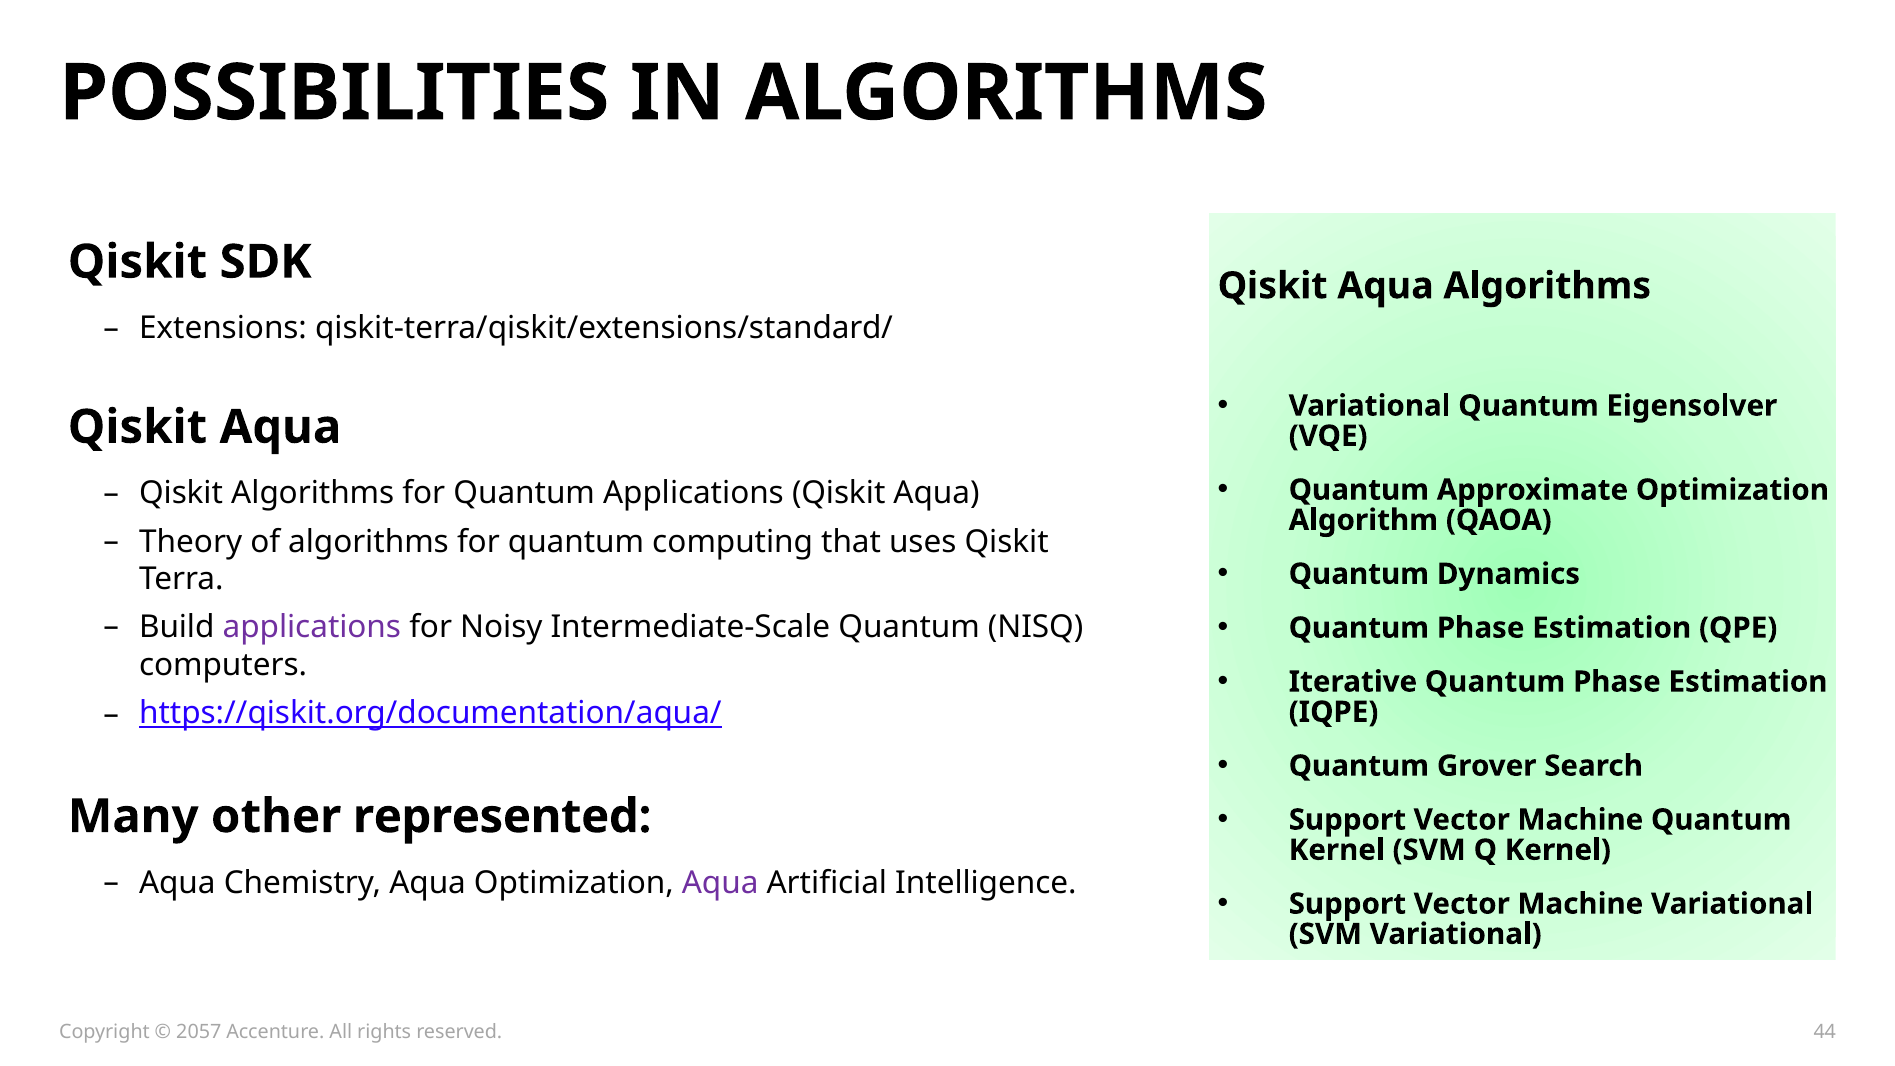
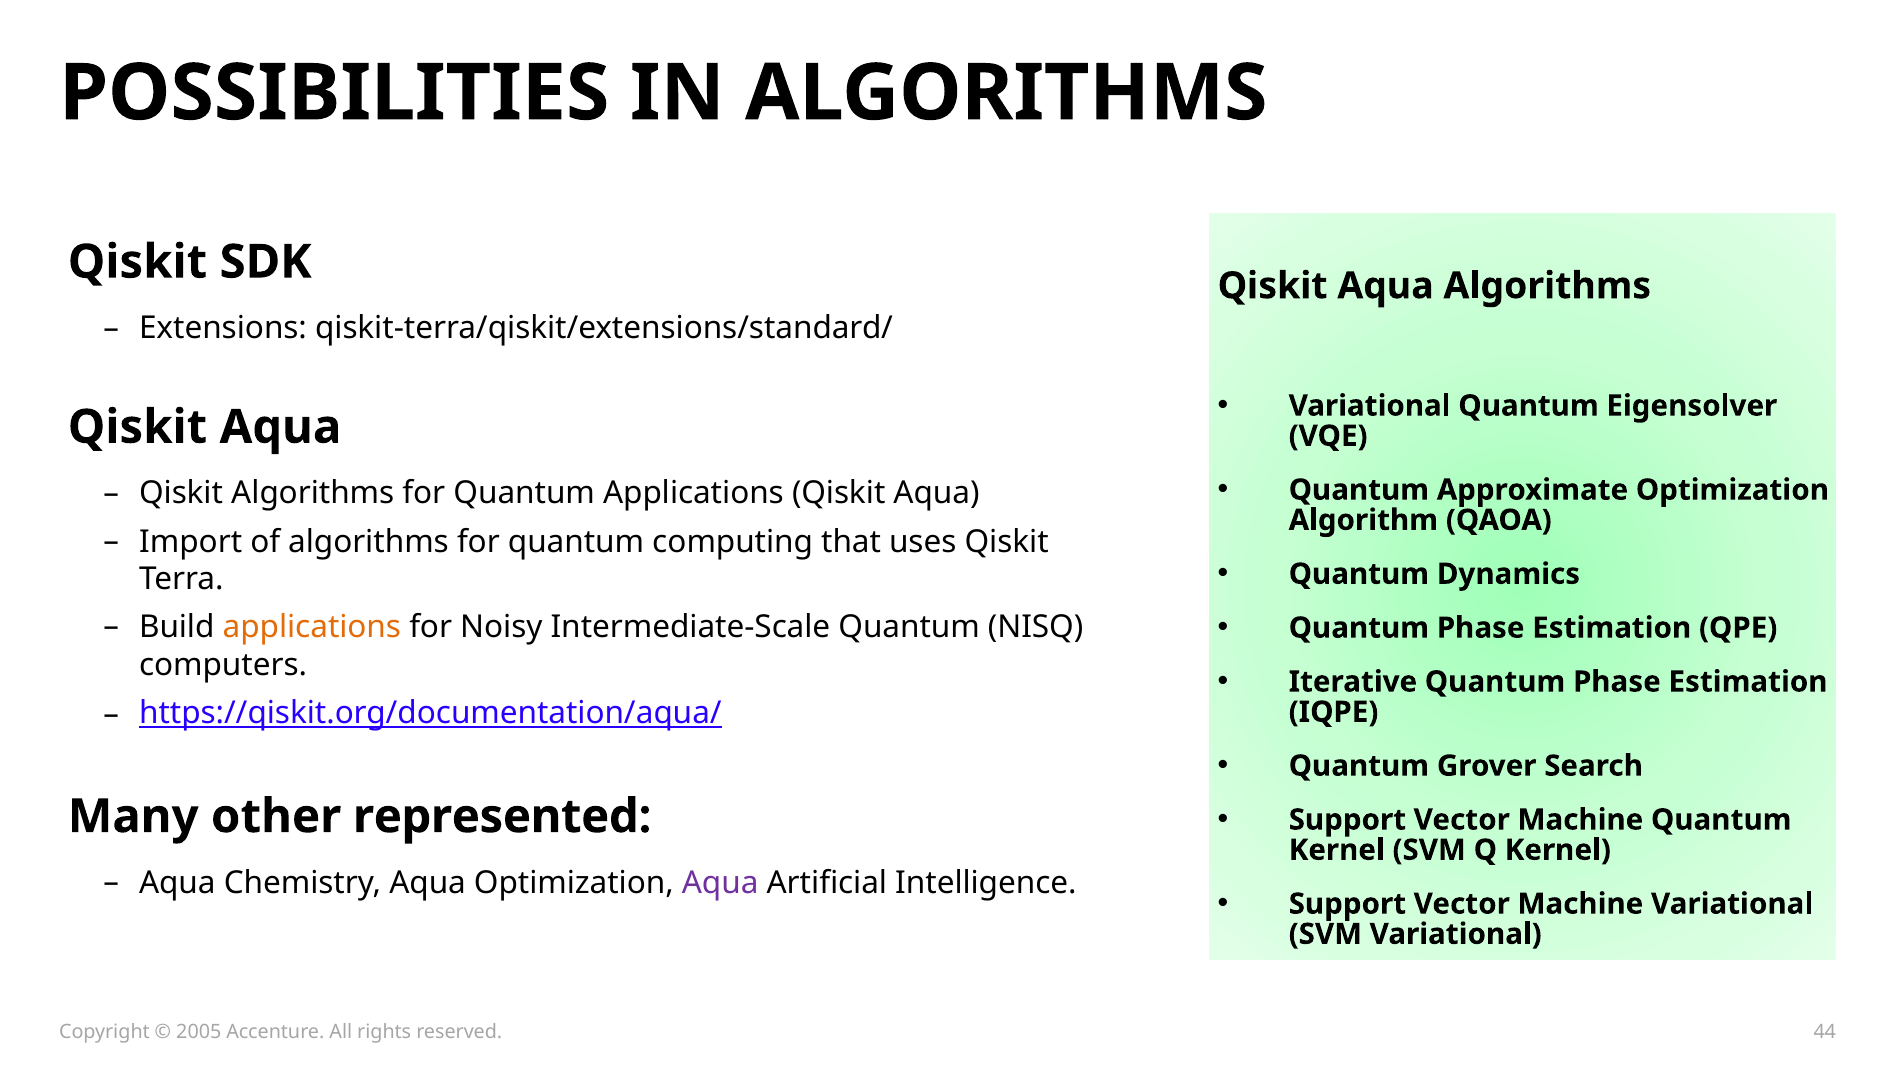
Theory: Theory -> Import
applications at (312, 627) colour: purple -> orange
2057: 2057 -> 2005
